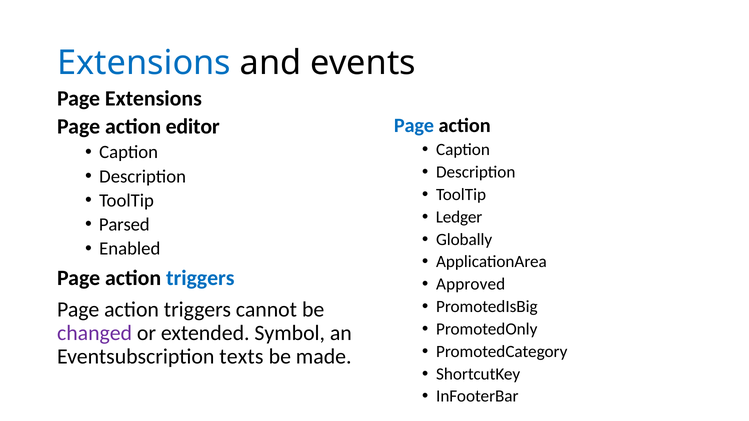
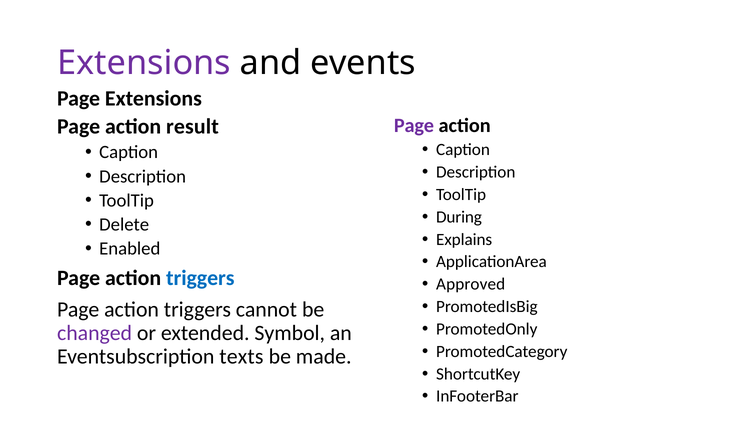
Extensions at (144, 63) colour: blue -> purple
Page at (414, 126) colour: blue -> purple
editor: editor -> result
Ledger: Ledger -> During
Parsed: Parsed -> Delete
Globally: Globally -> Explains
